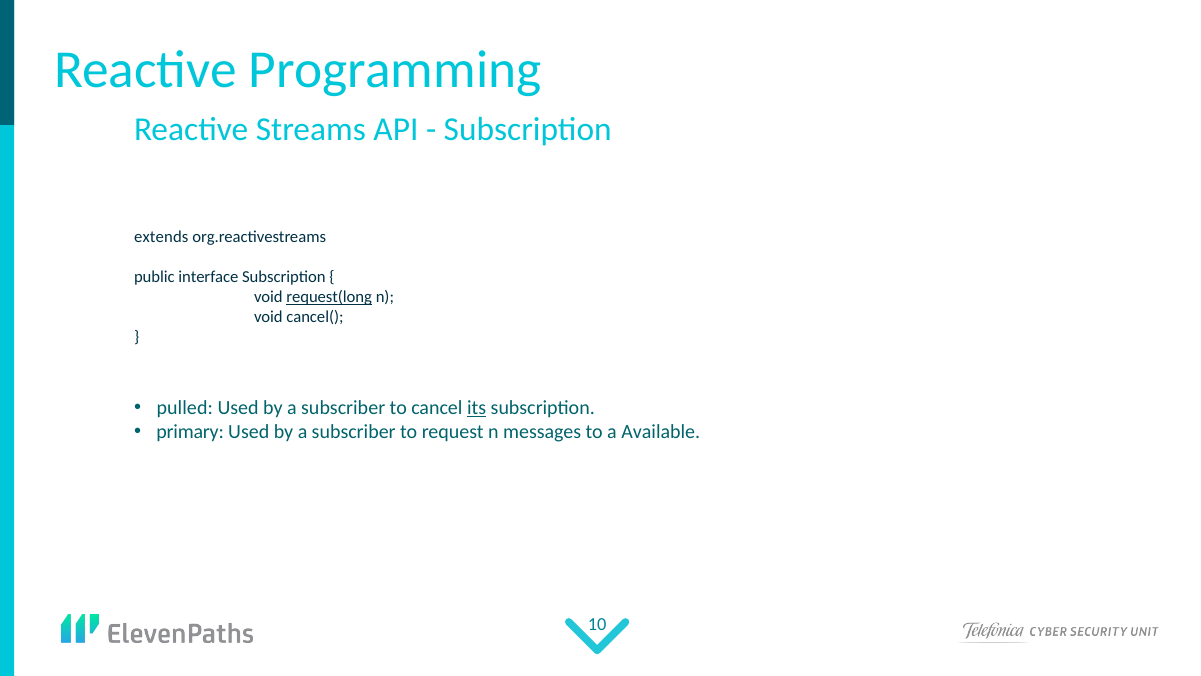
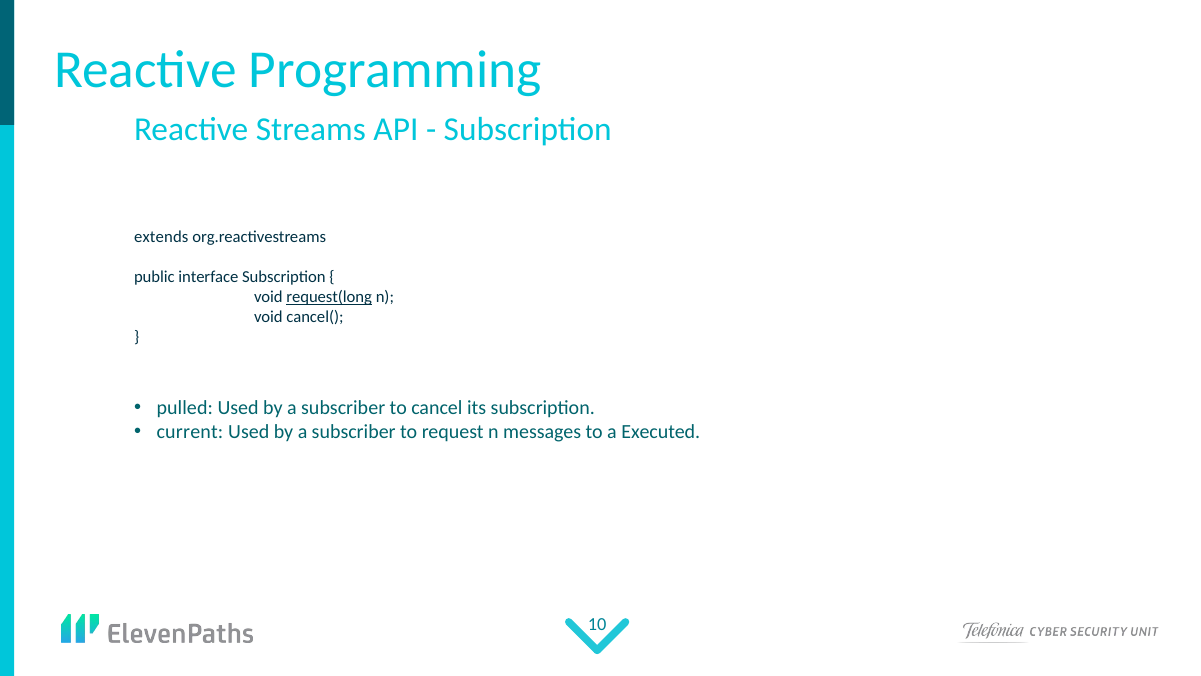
its underline: present -> none
primary: primary -> current
Available: Available -> Executed
